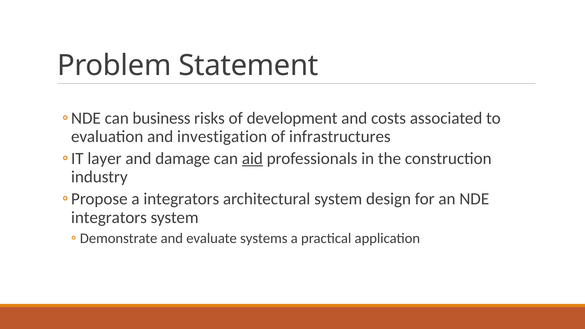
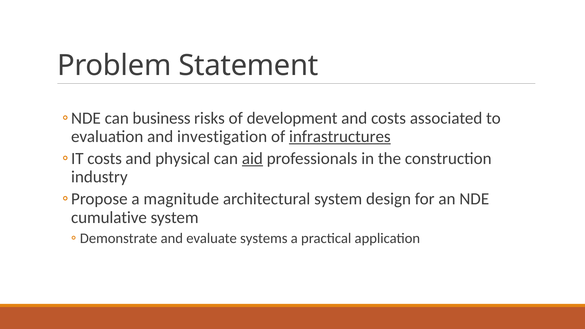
infrastructures underline: none -> present
layer at (105, 159): layer -> costs
damage: damage -> physical
a integrators: integrators -> magnitude
integrators at (109, 217): integrators -> cumulative
